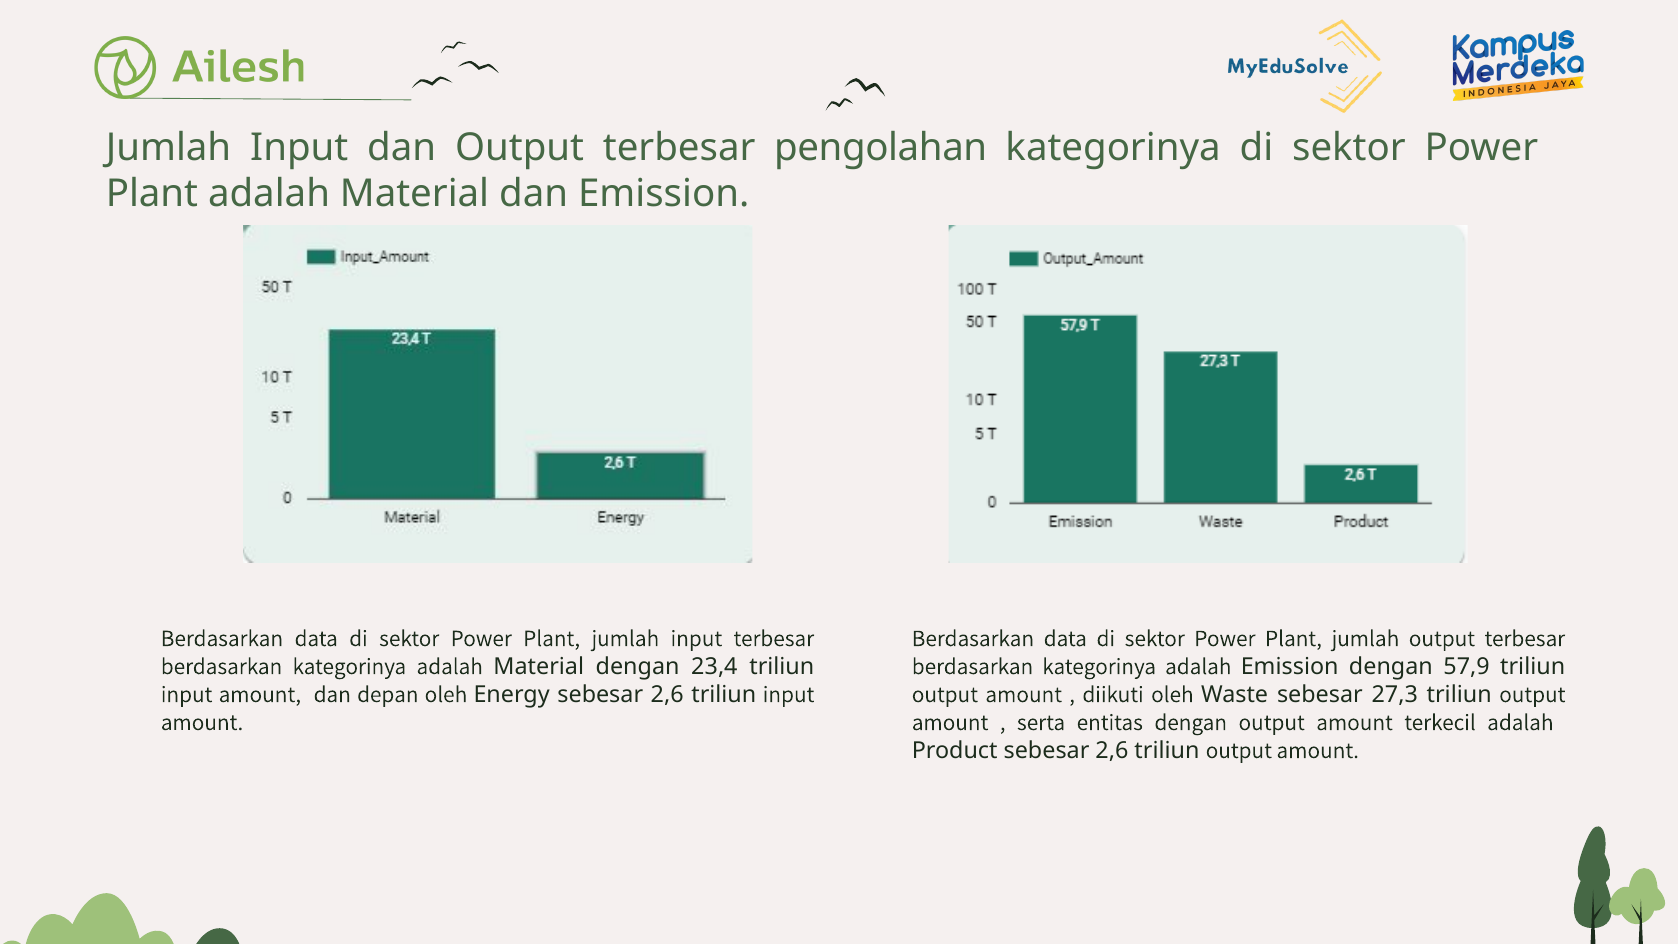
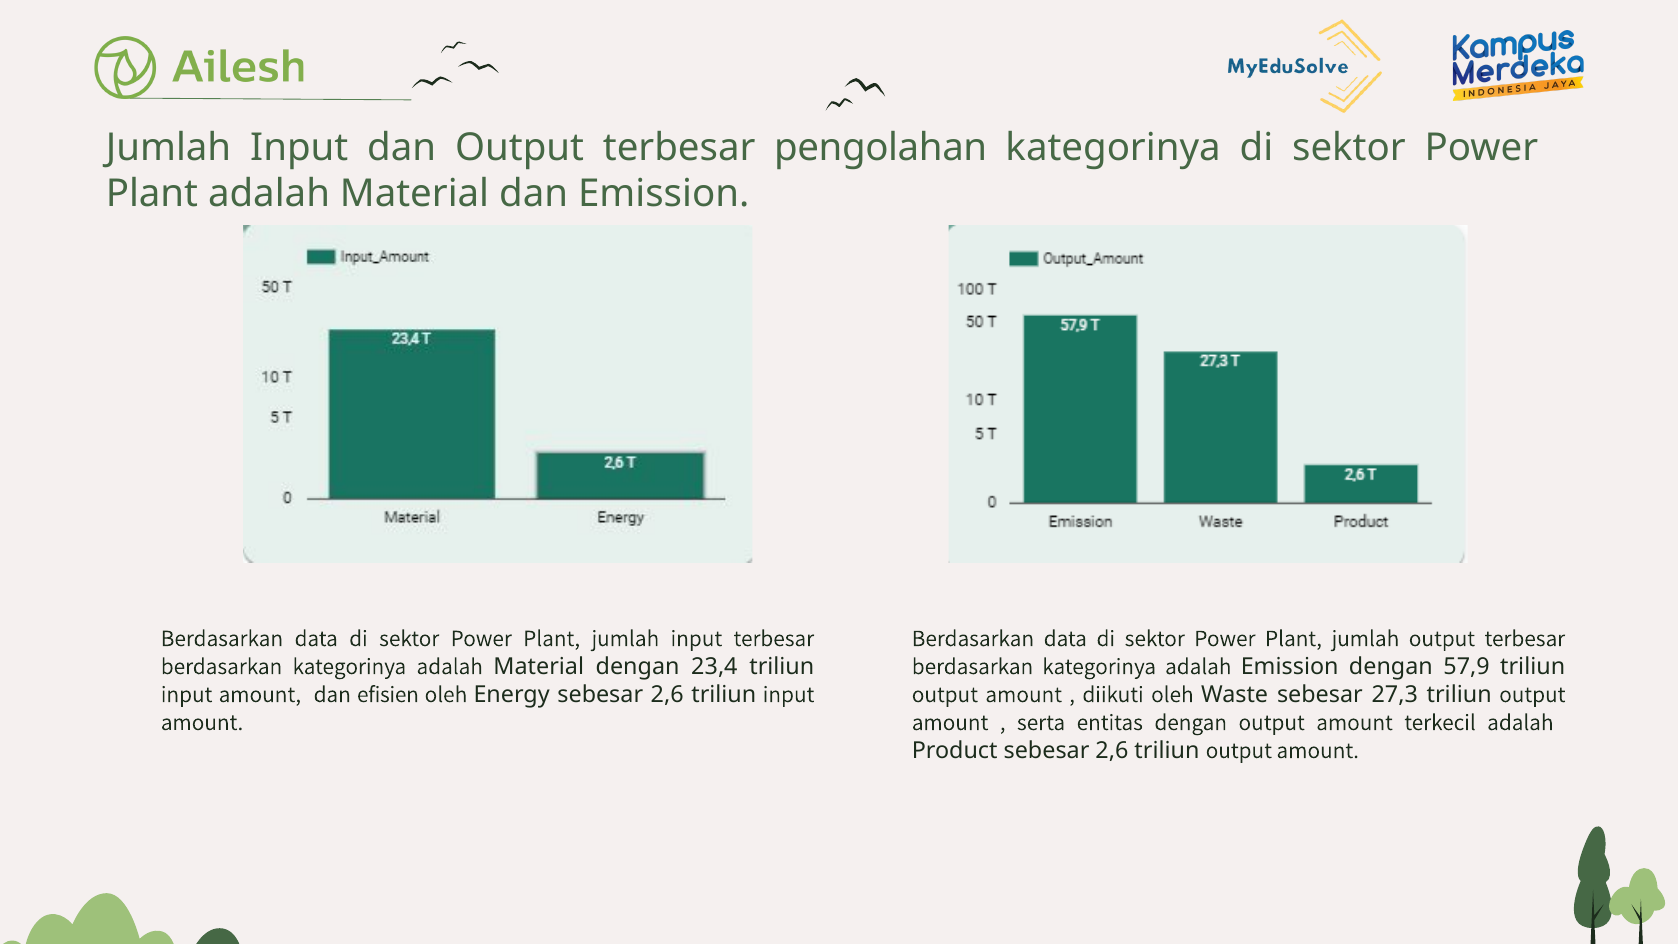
depan: depan -> efisien
